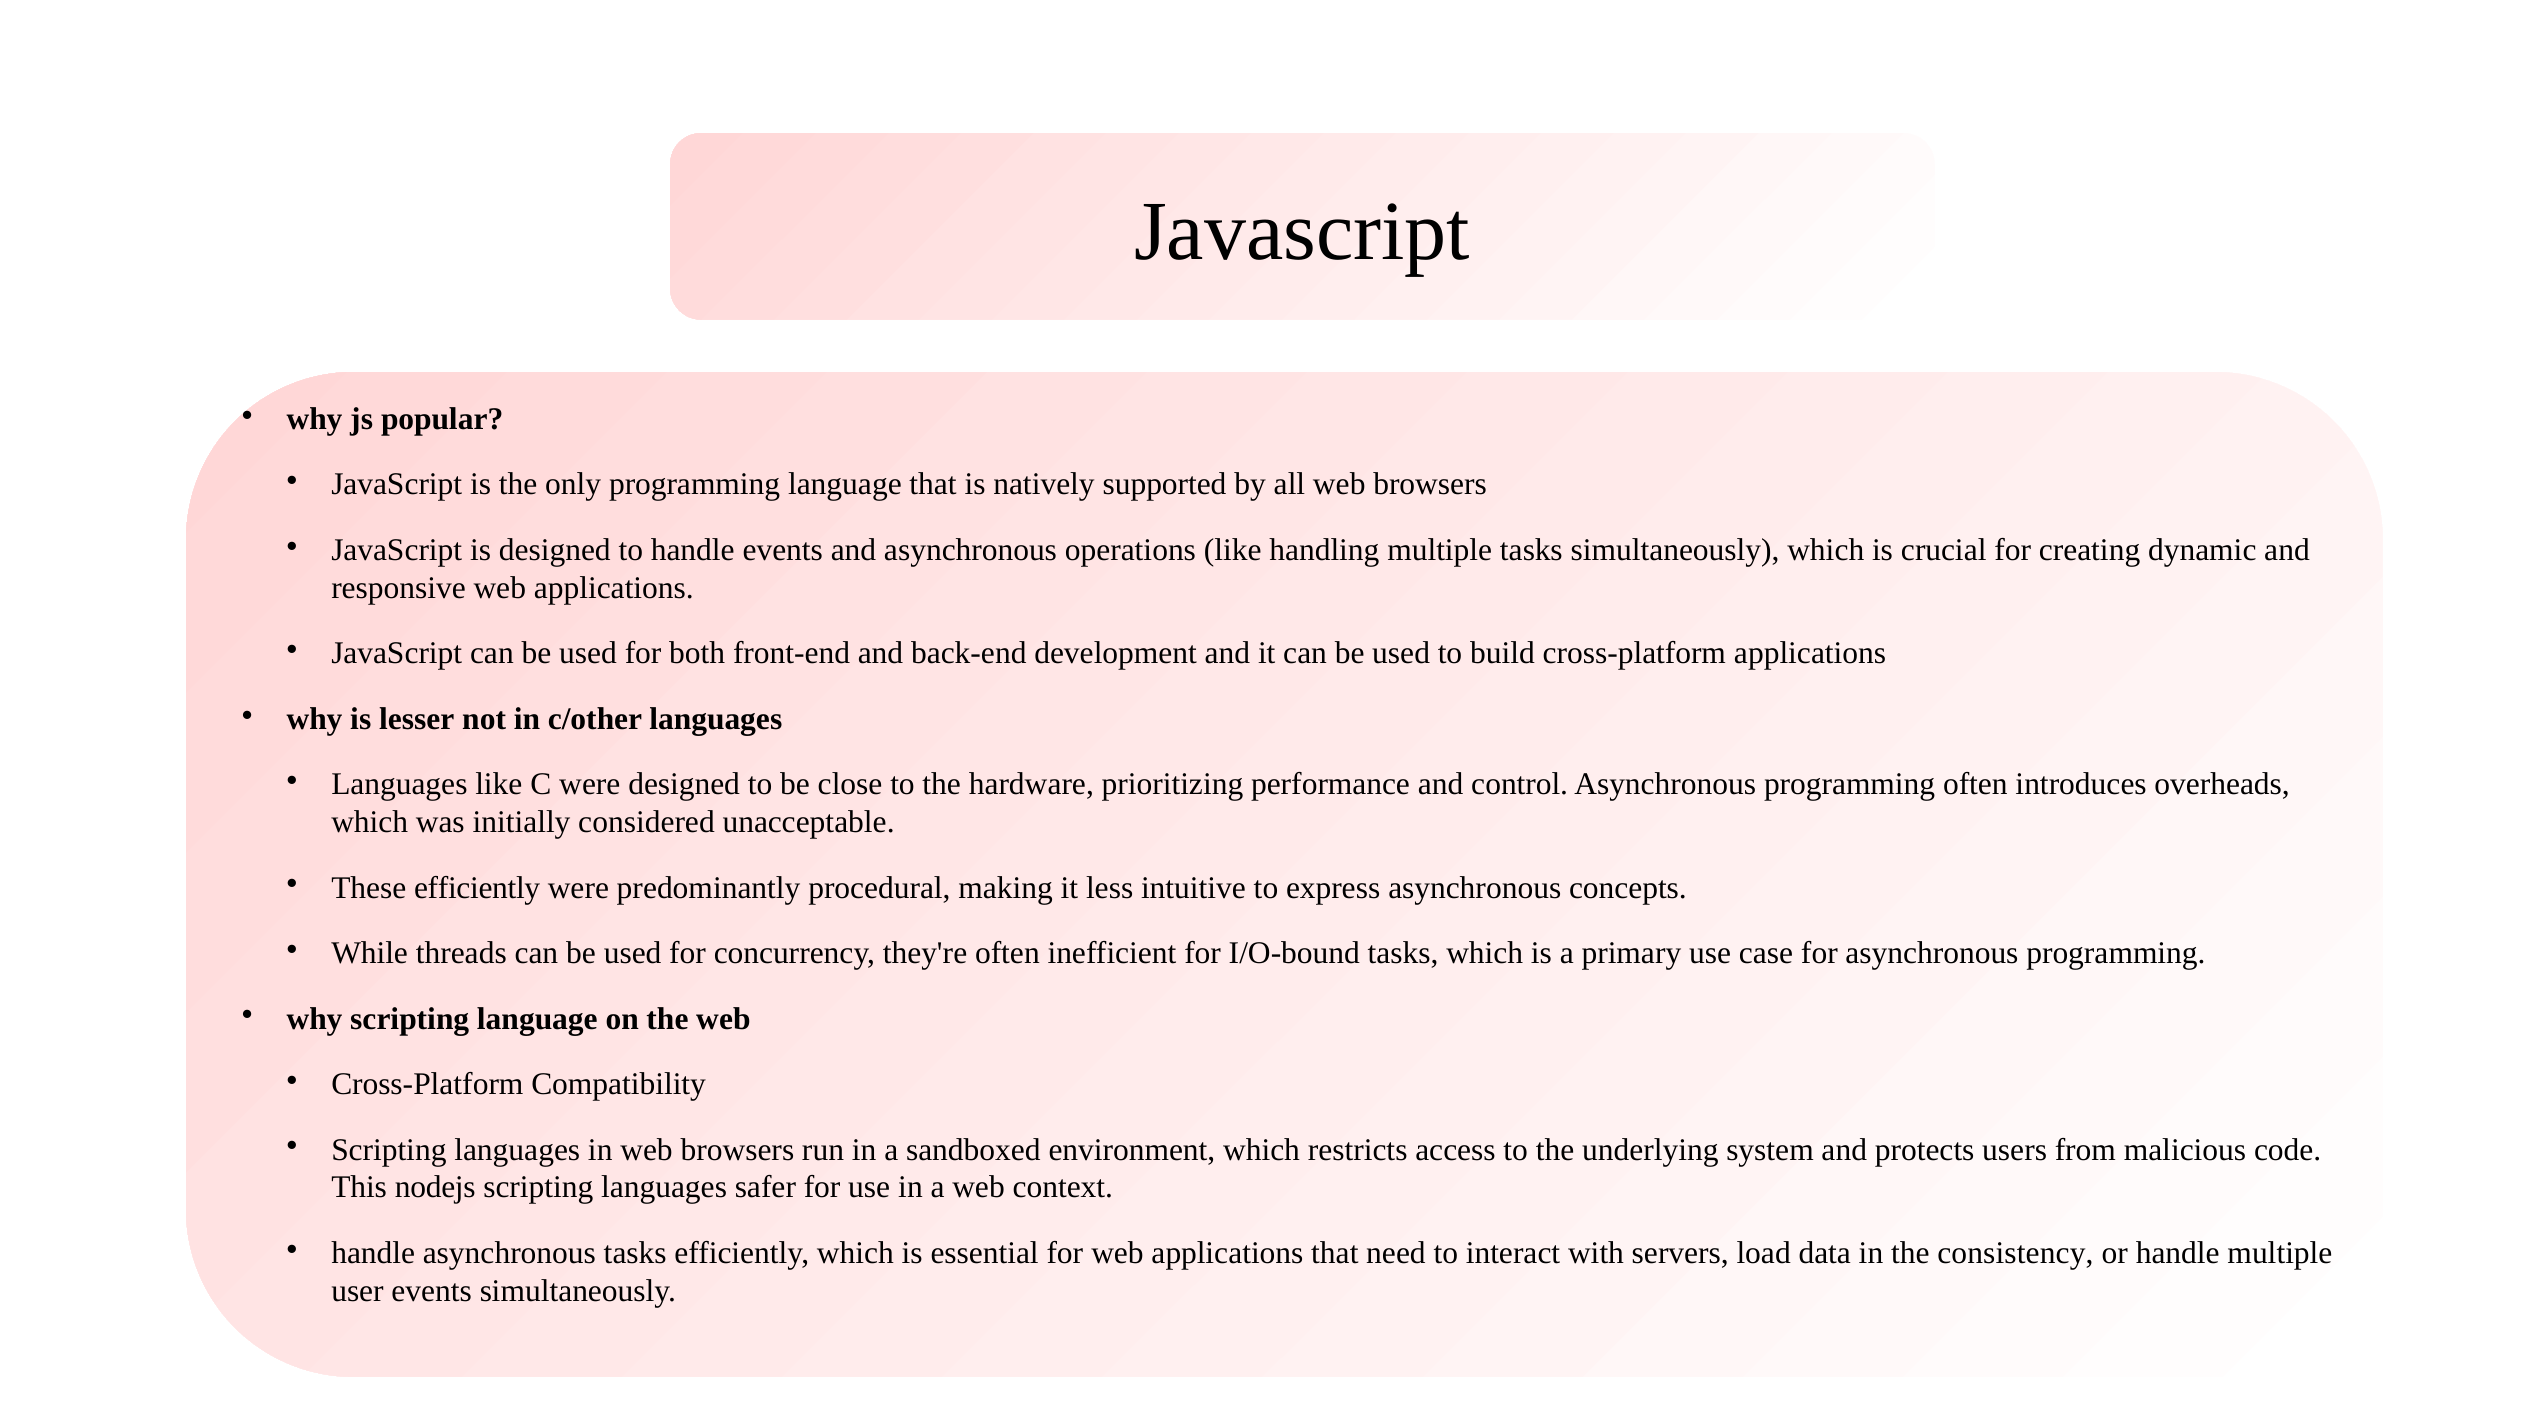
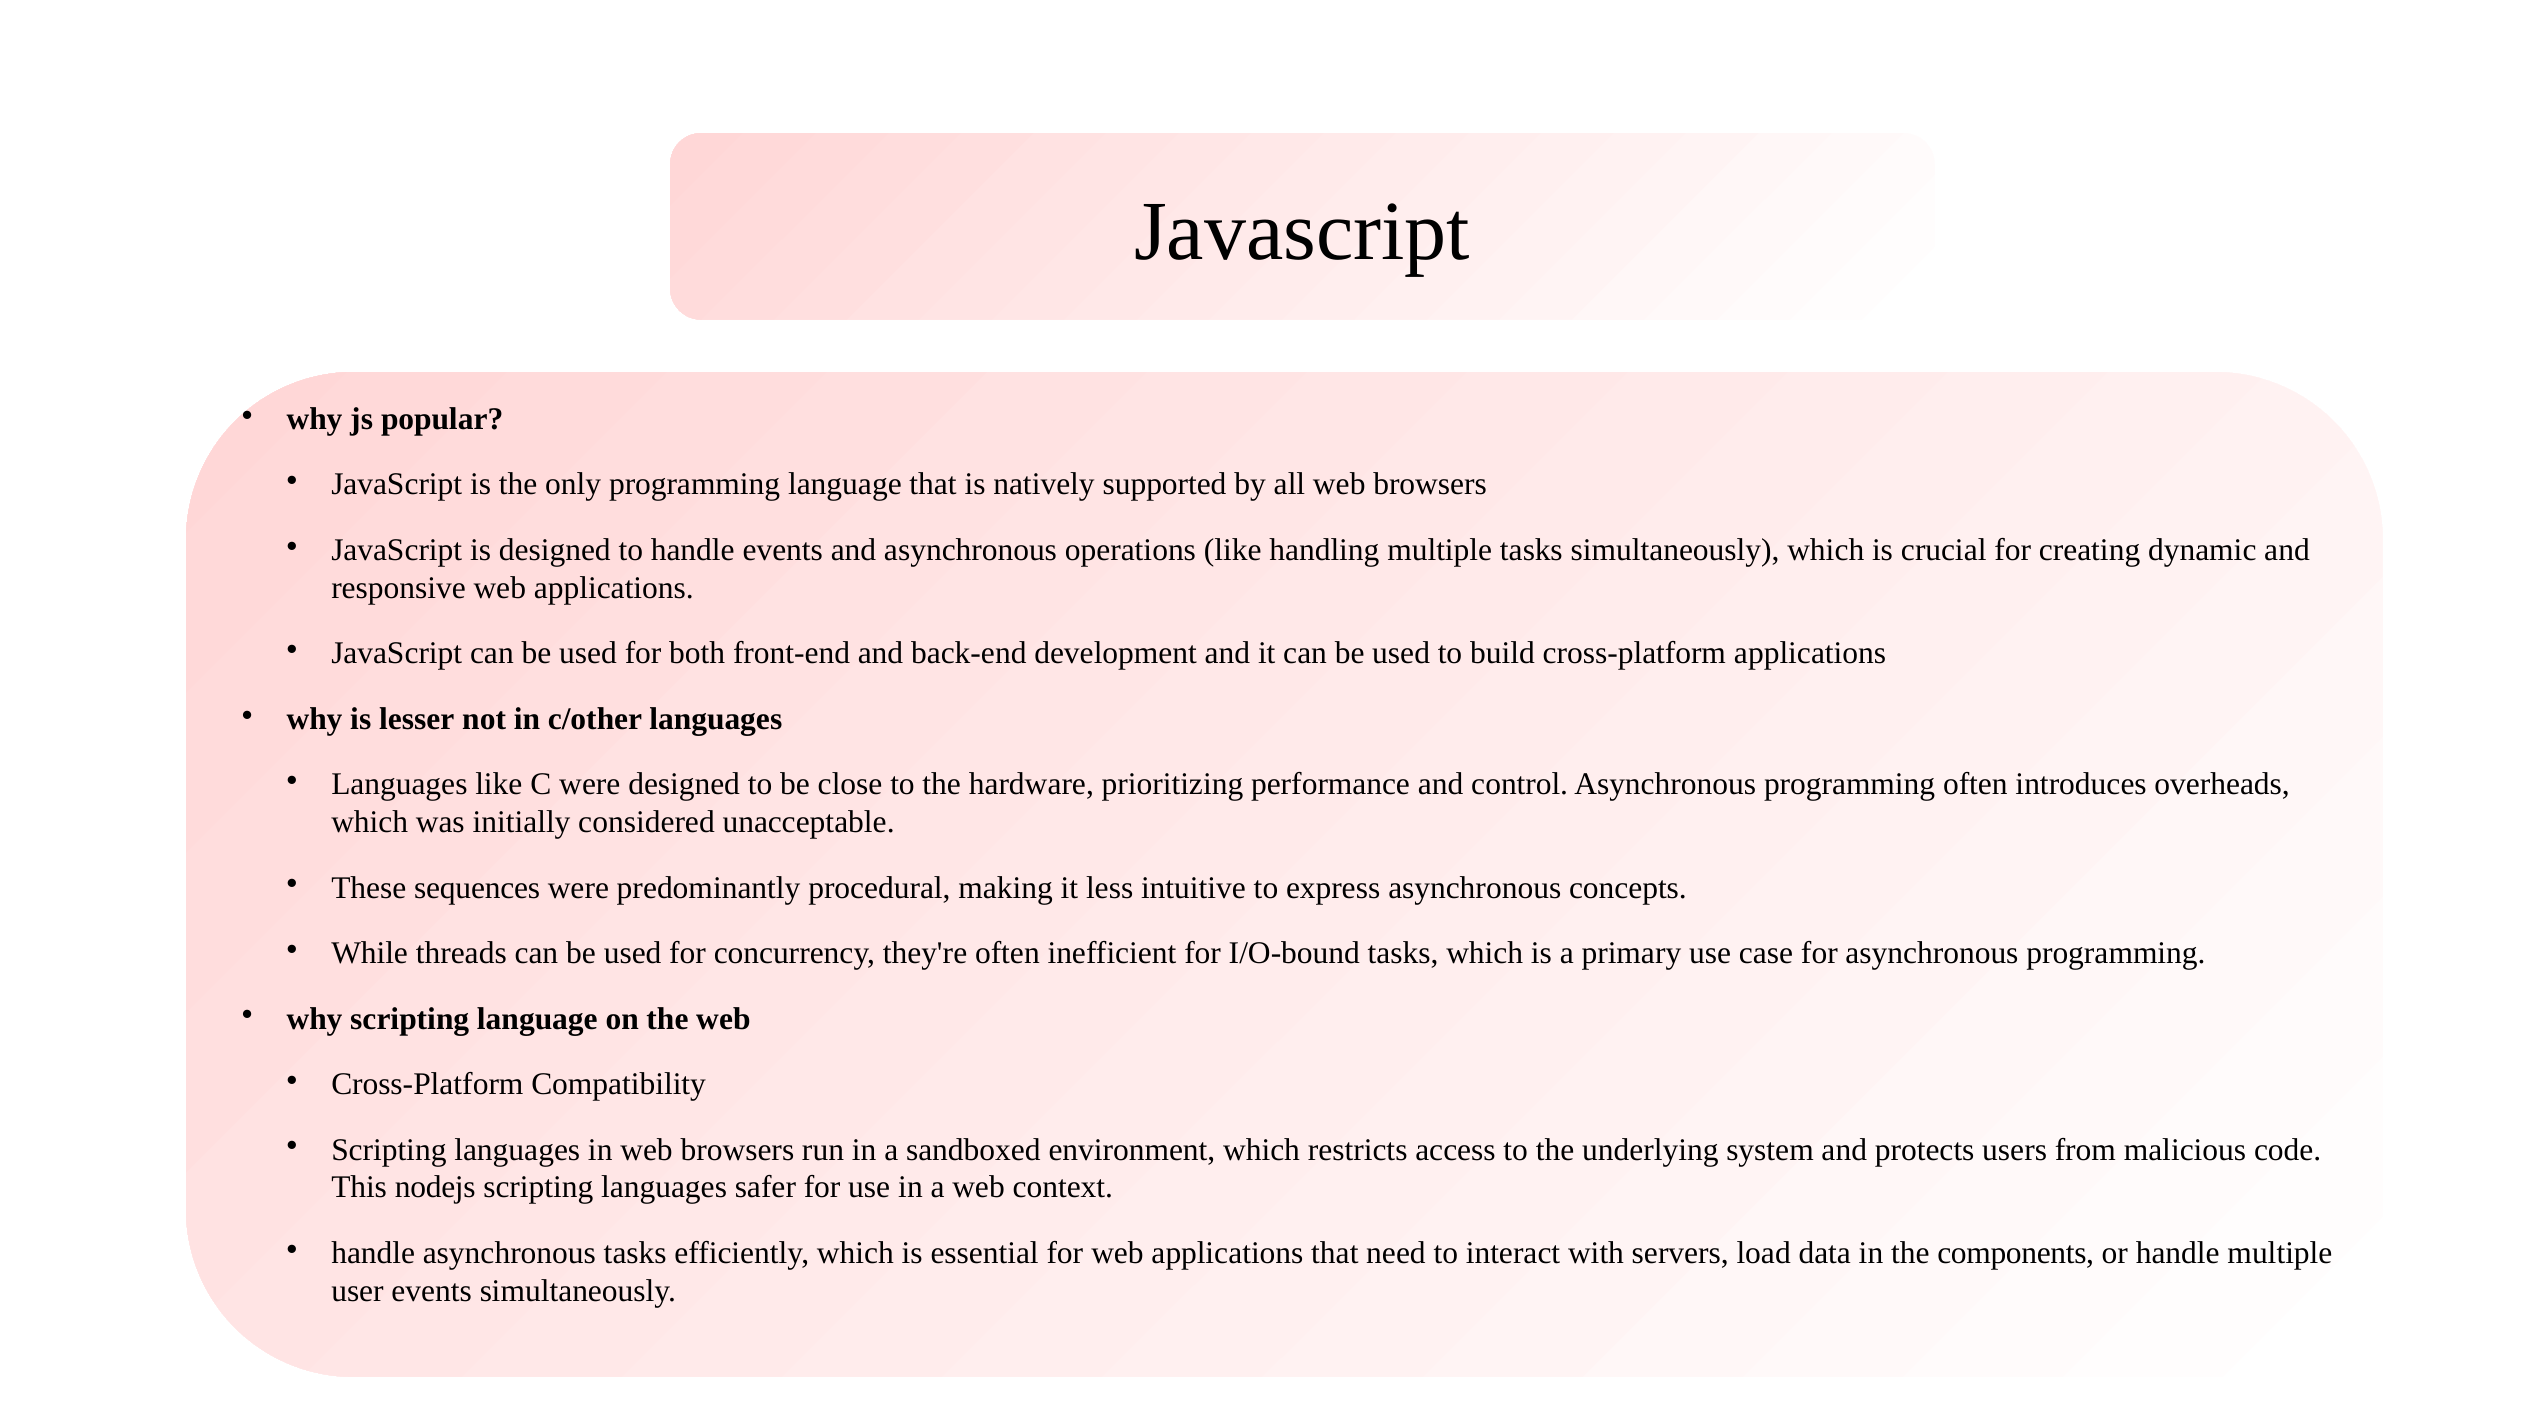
These efficiently: efficiently -> sequences
consistency: consistency -> components
